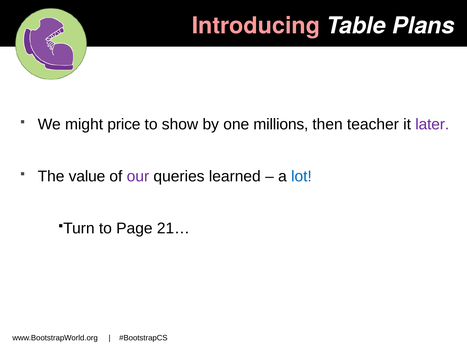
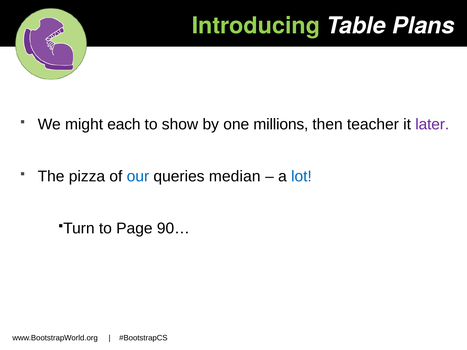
Introducing colour: pink -> light green
price: price -> each
value: value -> pizza
our colour: purple -> blue
learned: learned -> median
21…: 21… -> 90…
